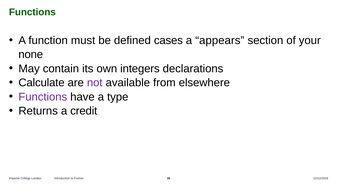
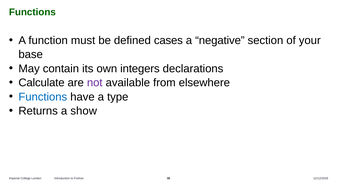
appears: appears -> negative
none: none -> base
Functions at (43, 97) colour: purple -> blue
credit: credit -> show
